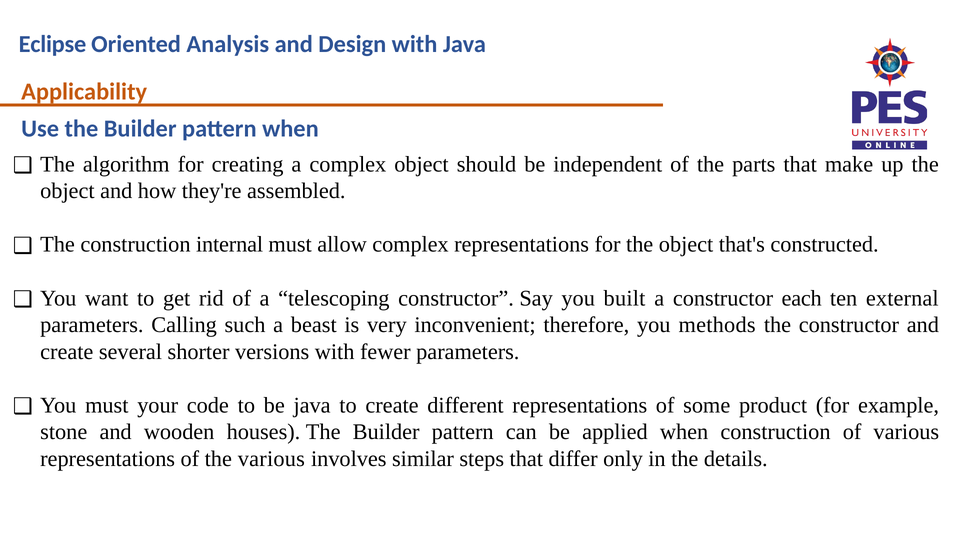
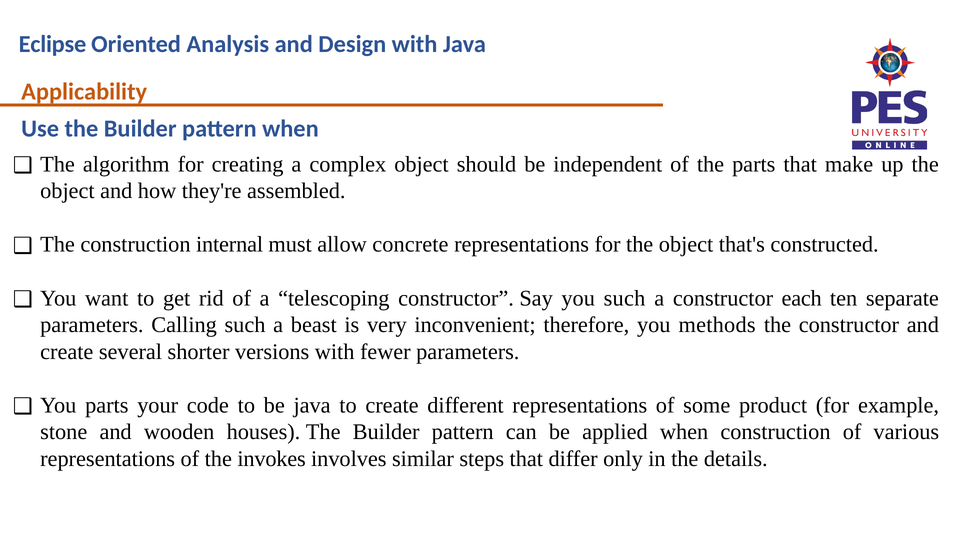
allow complex: complex -> concrete
you built: built -> such
external: external -> separate
You must: must -> parts
the various: various -> invokes
